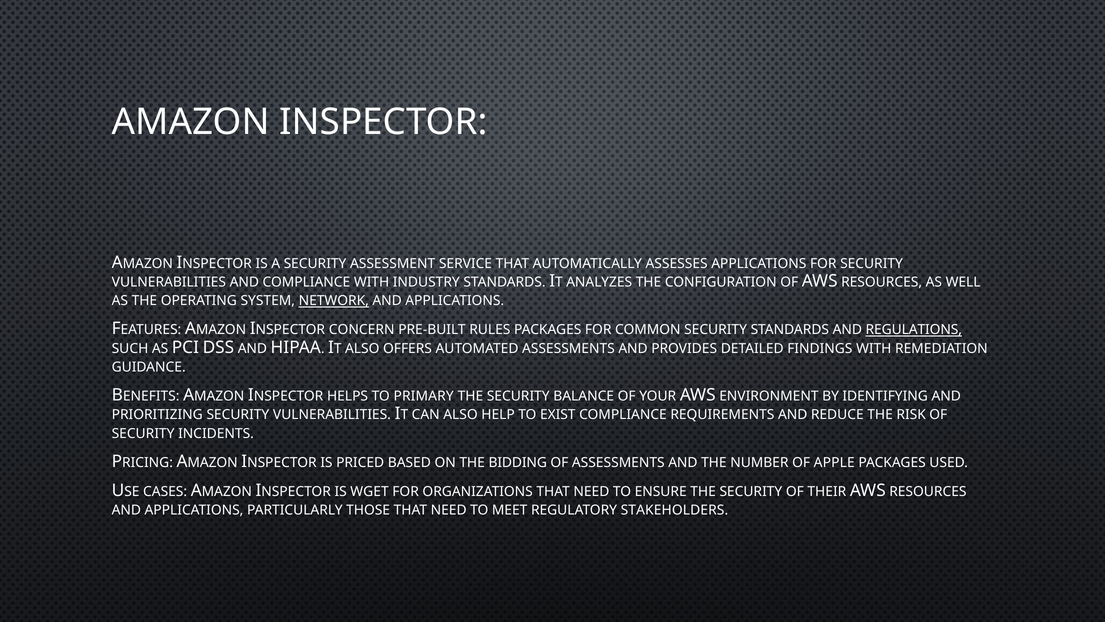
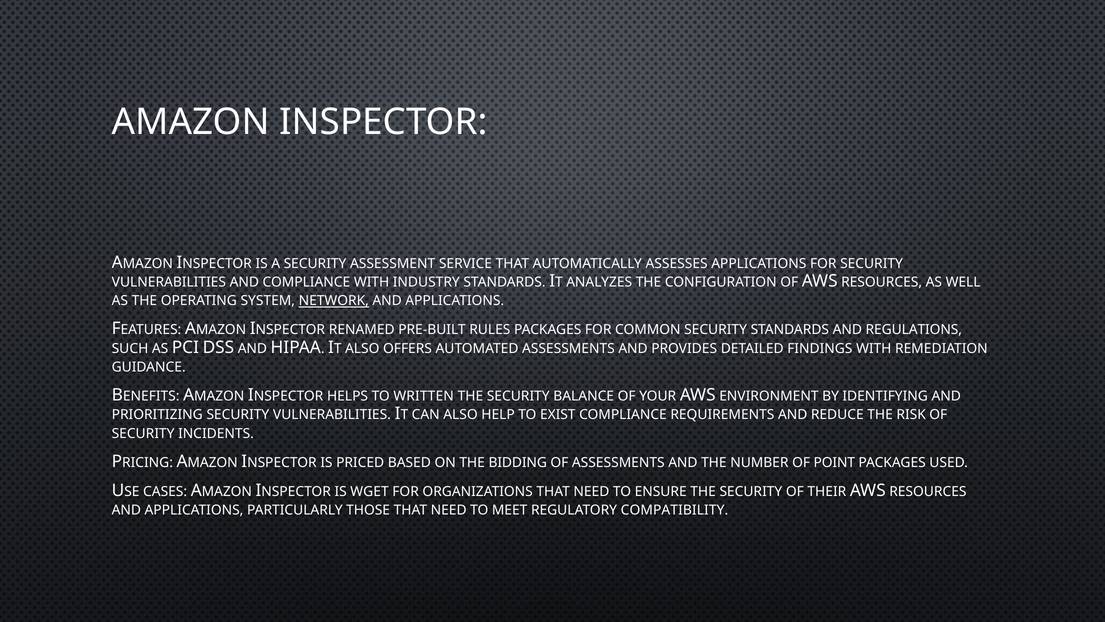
CONCERN: CONCERN -> RENAMED
REGULATIONS underline: present -> none
PRIMARY: PRIMARY -> WRITTEN
APPLE: APPLE -> POINT
STAKEHOLDERS: STAKEHOLDERS -> COMPATIBILITY
